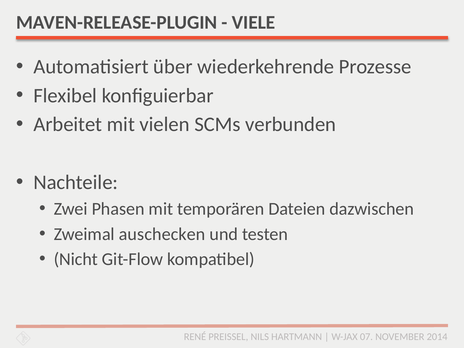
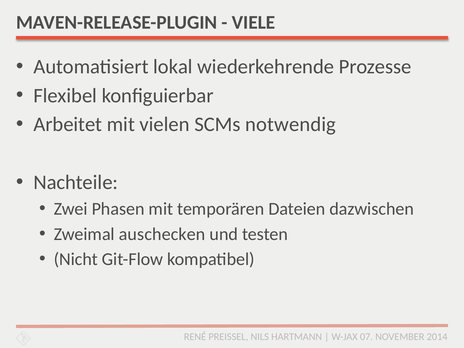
über: über -> lokal
verbunden: verbunden -> notwendig
